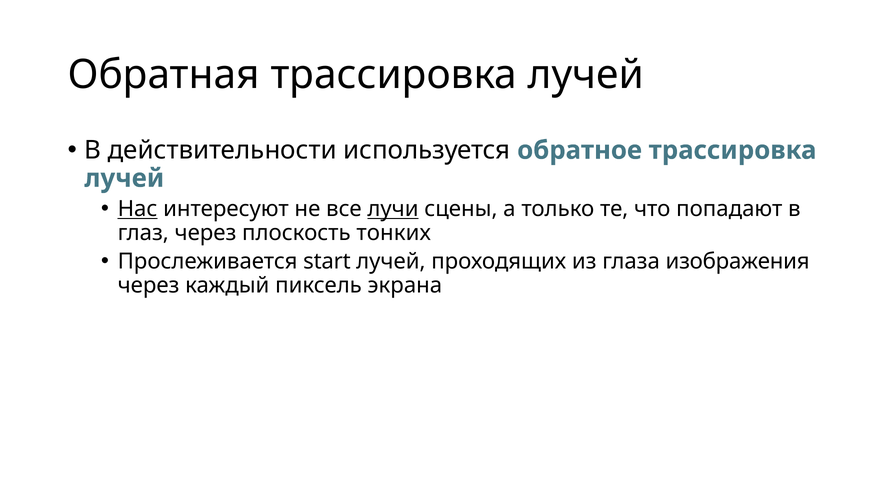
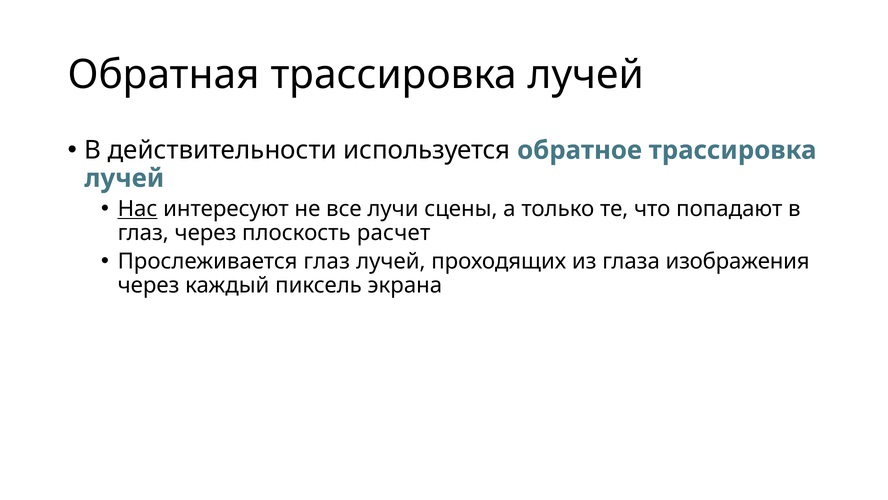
лучи underline: present -> none
тонких: тонких -> расчет
Прослеживается start: start -> глаз
